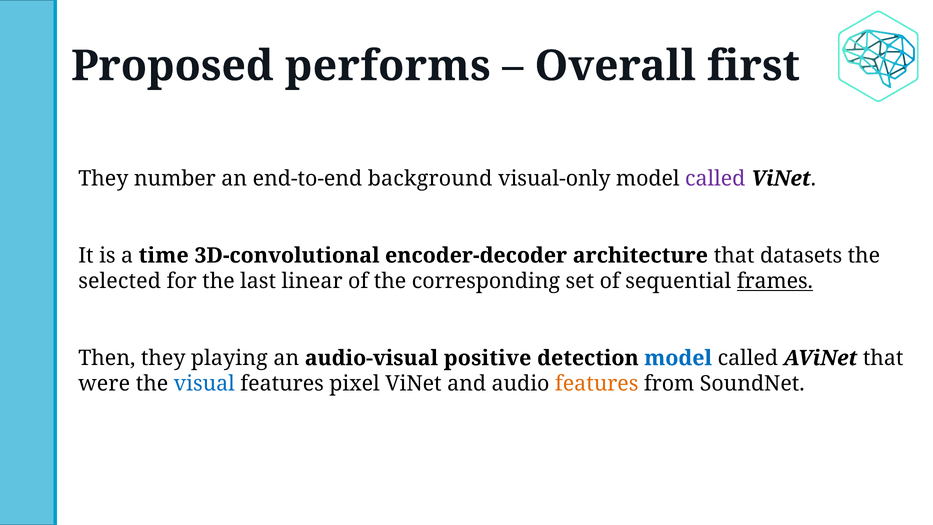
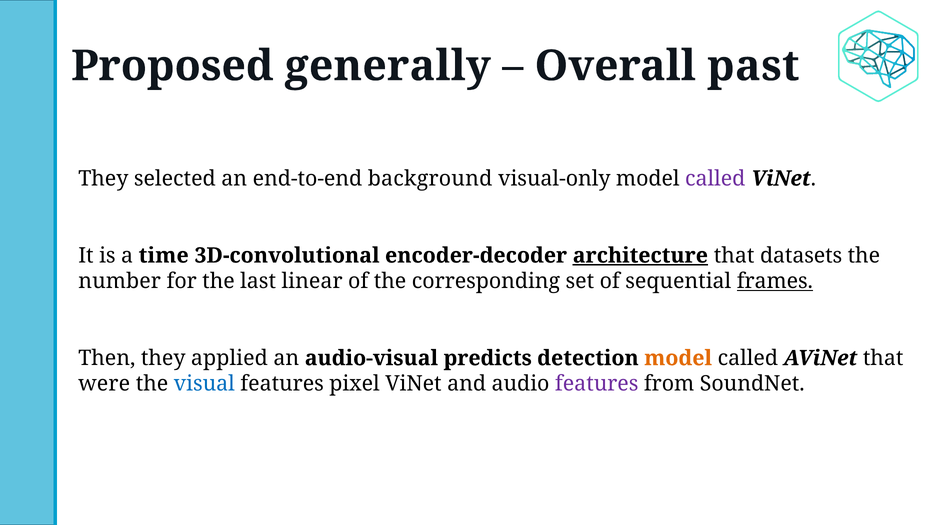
performs: performs -> generally
first: first -> past
number: number -> selected
architecture underline: none -> present
selected: selected -> number
playing: playing -> applied
positive: positive -> predicts
model at (678, 358) colour: blue -> orange
features at (597, 384) colour: orange -> purple
